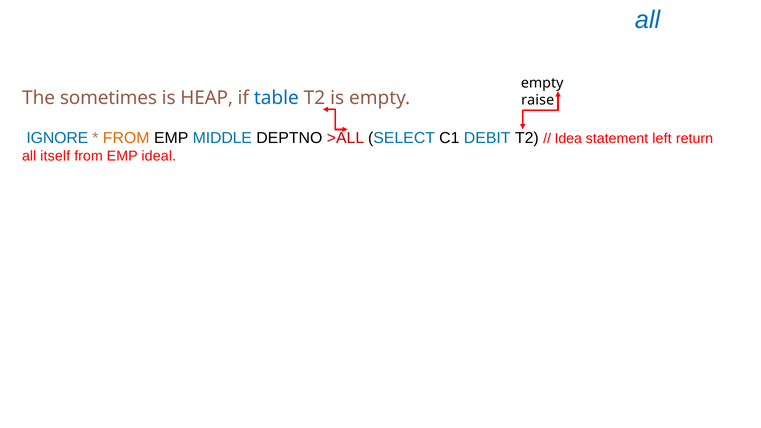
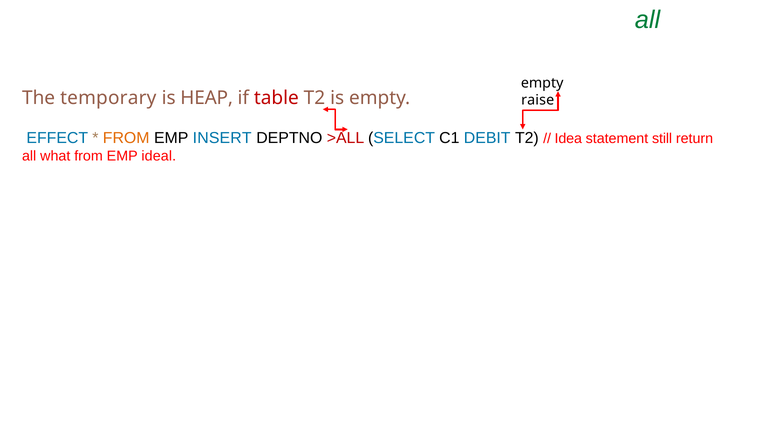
all at (648, 20) colour: blue -> green
sometimes: sometimes -> temporary
table colour: blue -> red
IGNORE: IGNORE -> EFFECT
MIDDLE: MIDDLE -> INSERT
left: left -> still
itself: itself -> what
